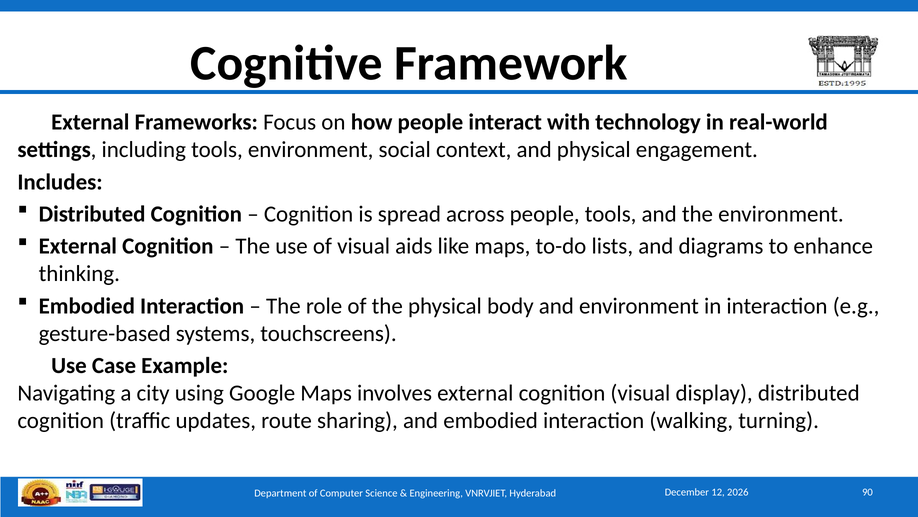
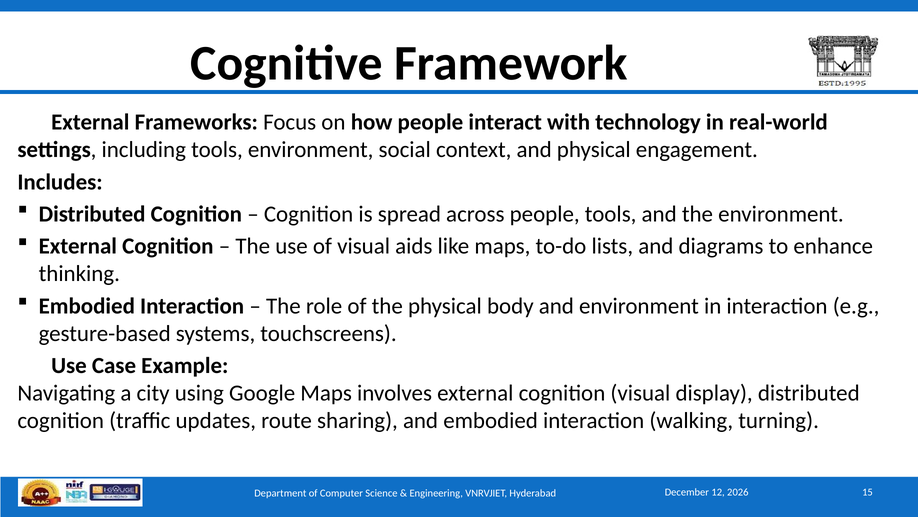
90: 90 -> 15
